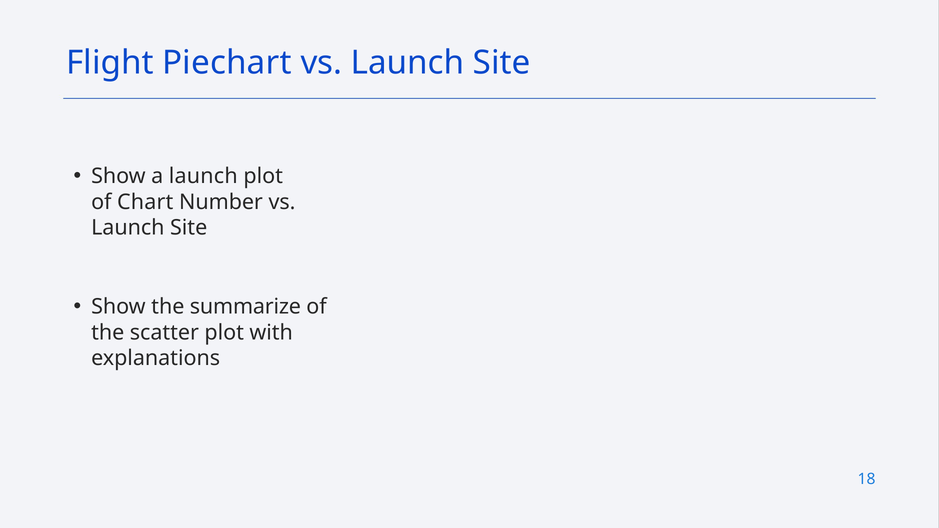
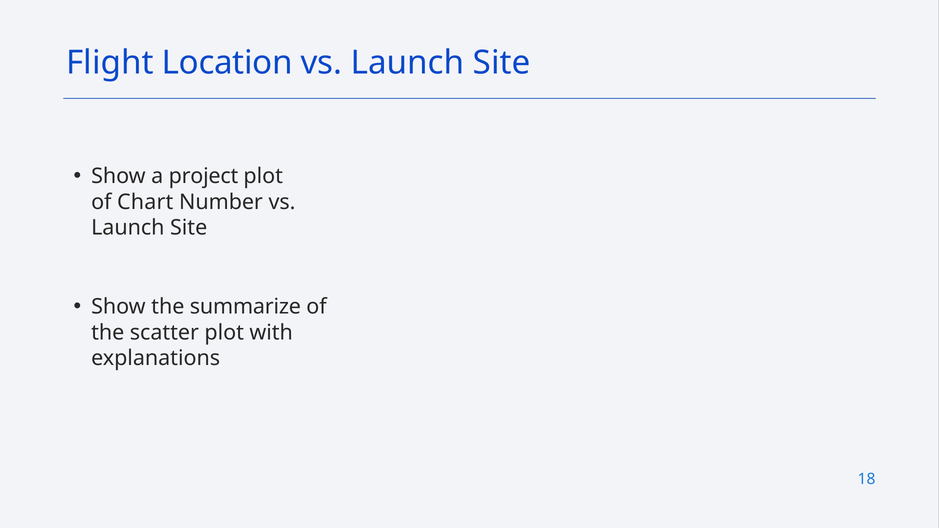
Piechart: Piechart -> Location
a launch: launch -> project
